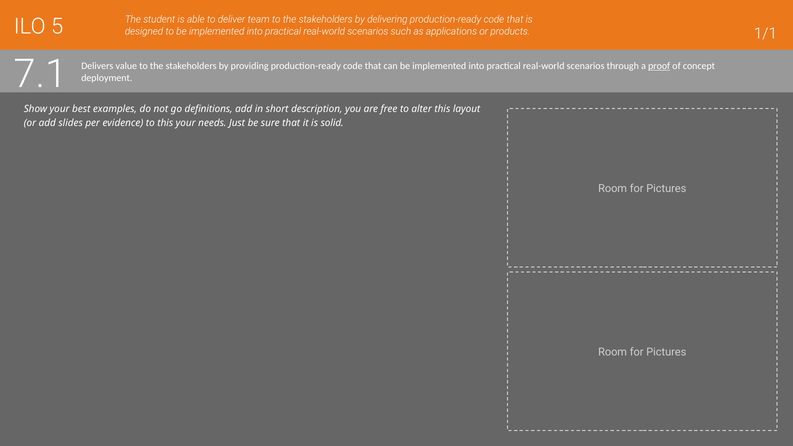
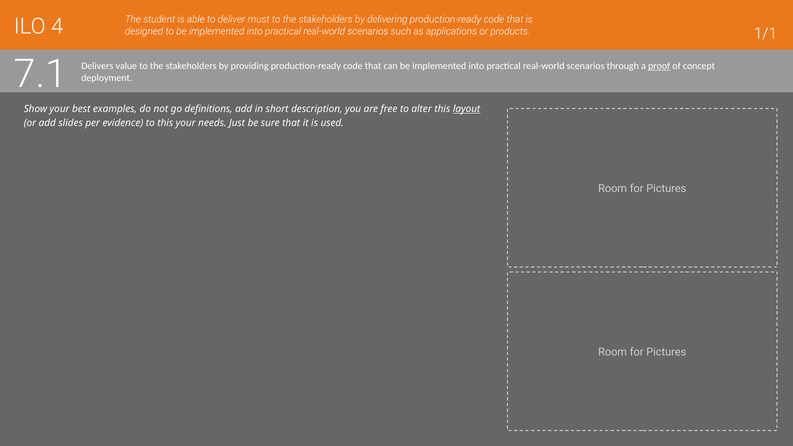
team: team -> must
5: 5 -> 4
layout underline: none -> present
solid: solid -> used
